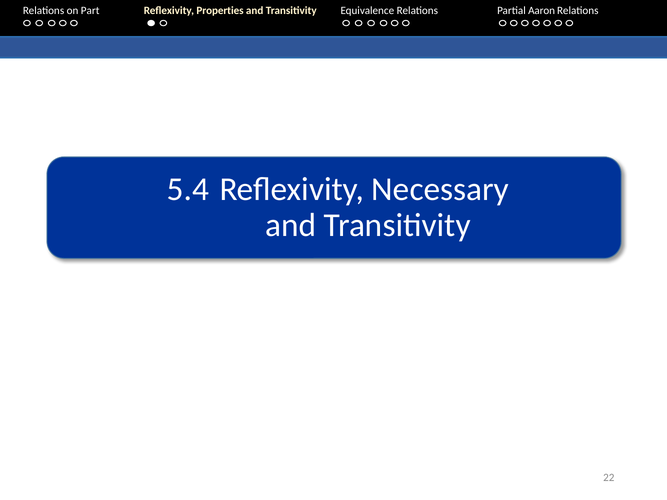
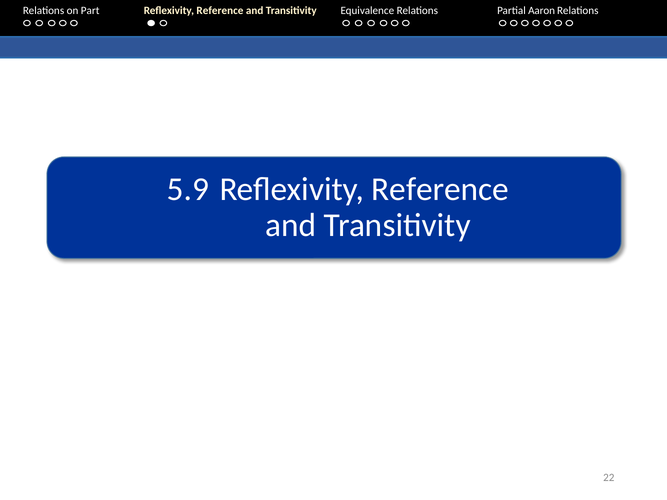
Properties at (220, 11): Properties -> Reference
5.4: 5.4 -> 5.9
Necessary at (440, 190): Necessary -> Reference
